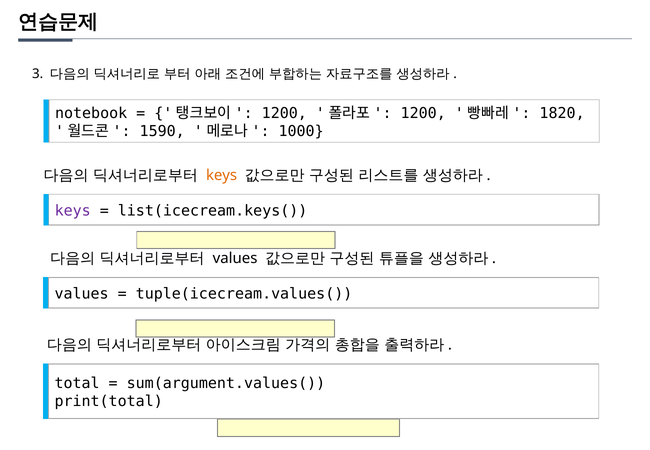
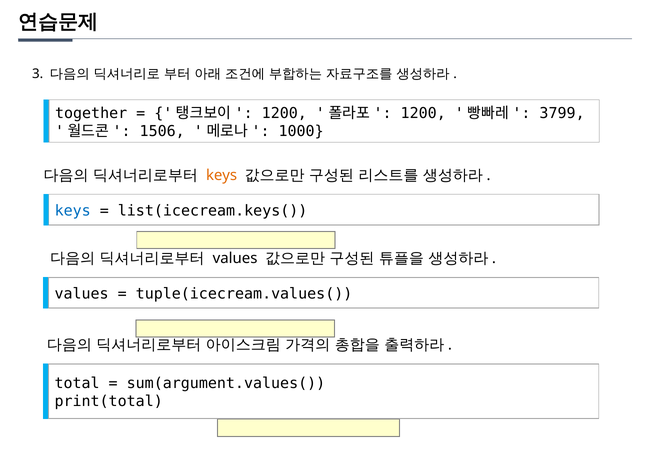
notebook: notebook -> together
1820: 1820 -> 3799
1590: 1590 -> 1506
keys at (73, 211) colour: purple -> blue
